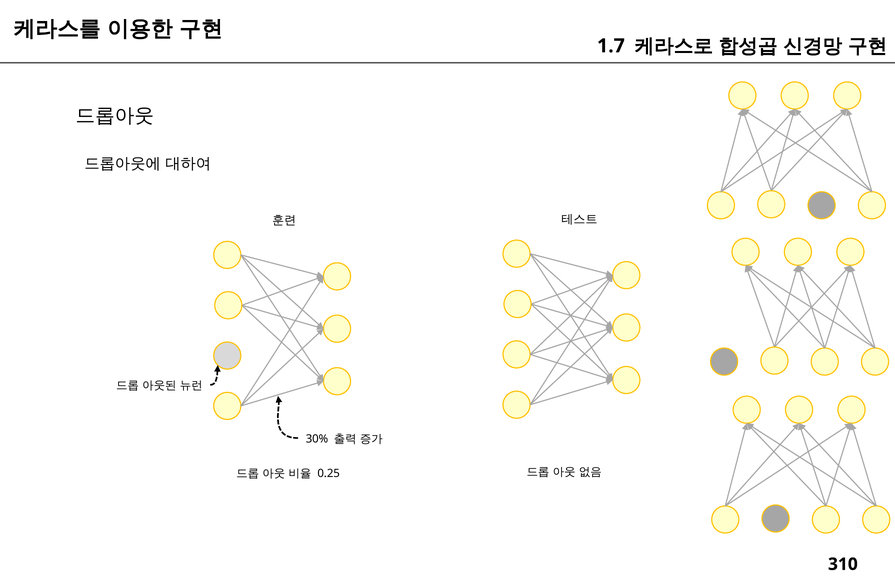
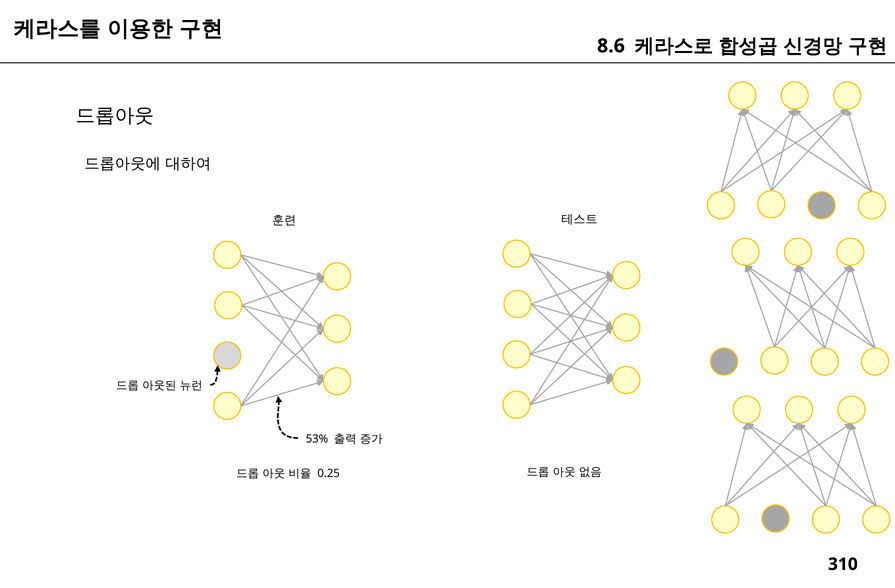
1.7: 1.7 -> 8.6
30%: 30% -> 53%
